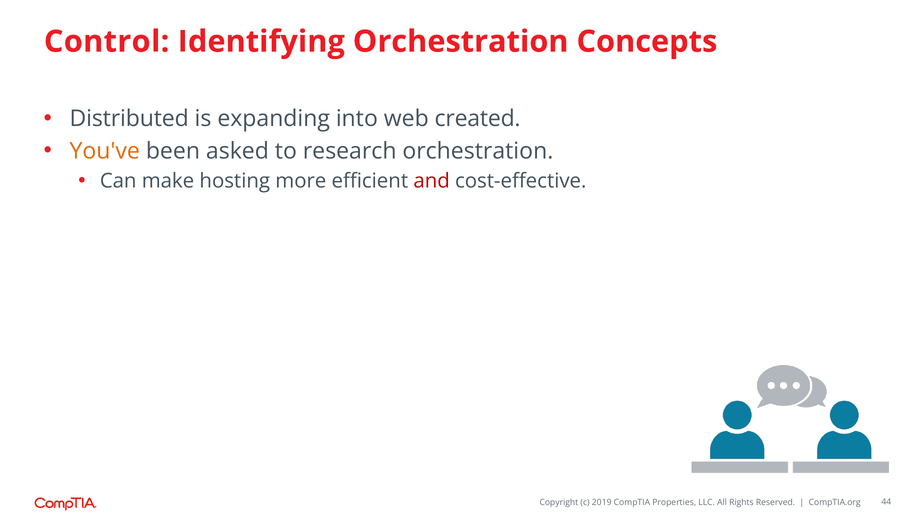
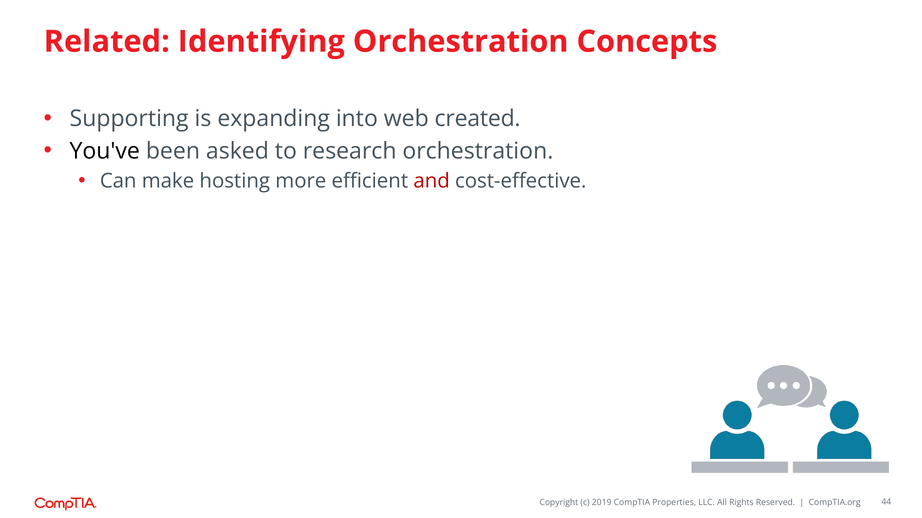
Control: Control -> Related
Distributed: Distributed -> Supporting
You've colour: orange -> black
